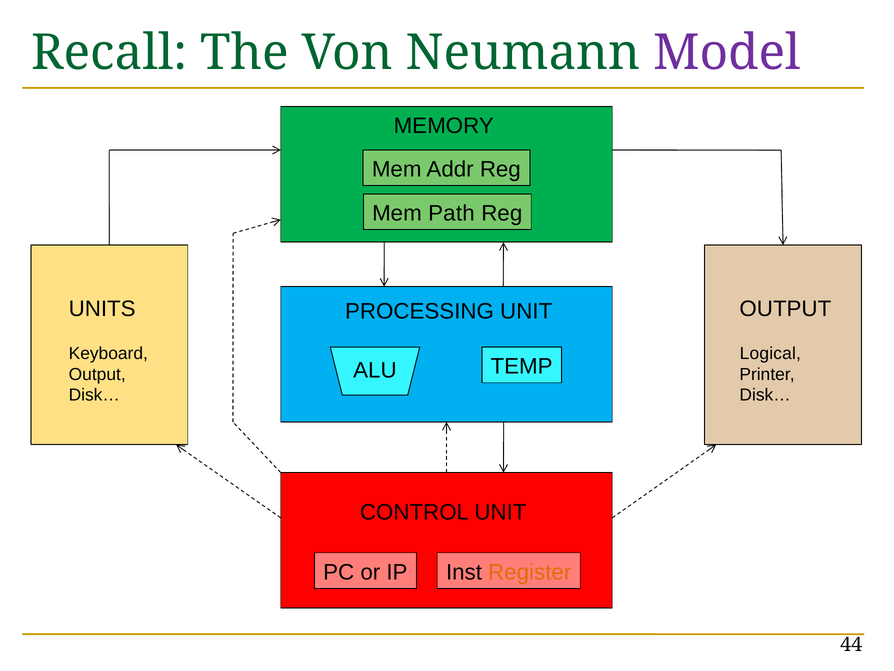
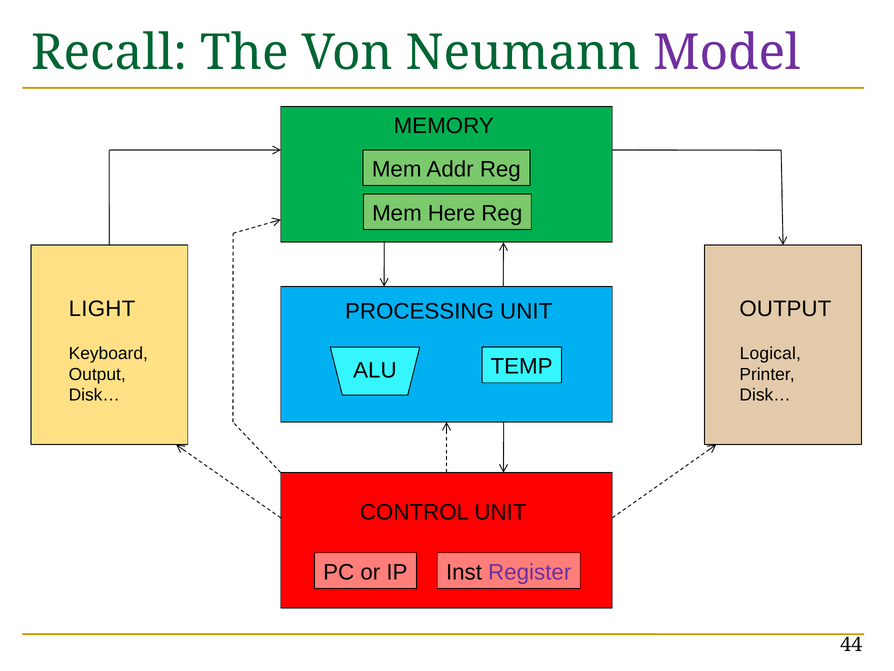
Path: Path -> Here
UNITS: UNITS -> LIGHT
Register colour: orange -> purple
